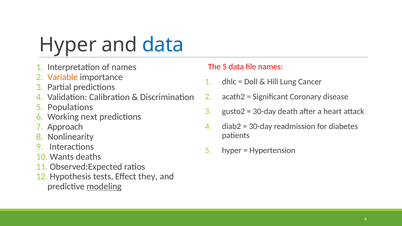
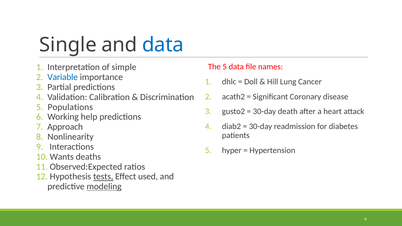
Hyper at (68, 45): Hyper -> Single
of names: names -> simple
Variable colour: orange -> blue
next: next -> help
tests underline: none -> present
they: they -> used
